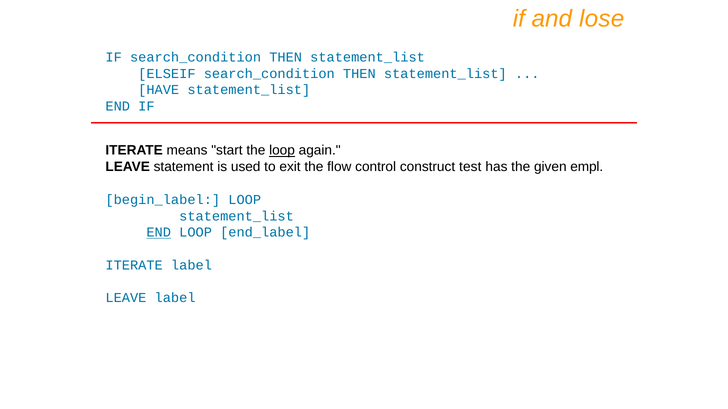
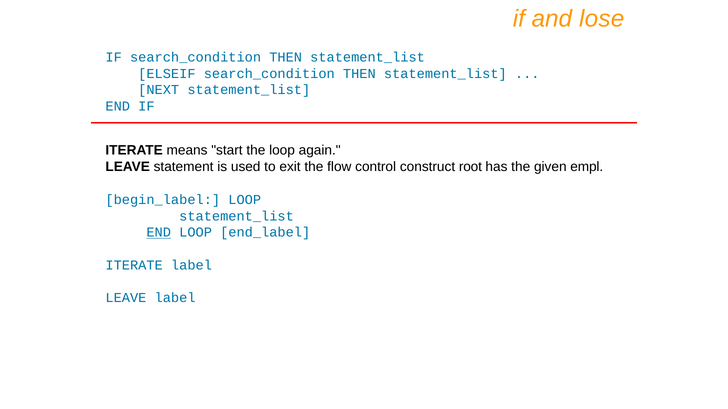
HAVE: HAVE -> NEXT
loop at (282, 151) underline: present -> none
test: test -> root
